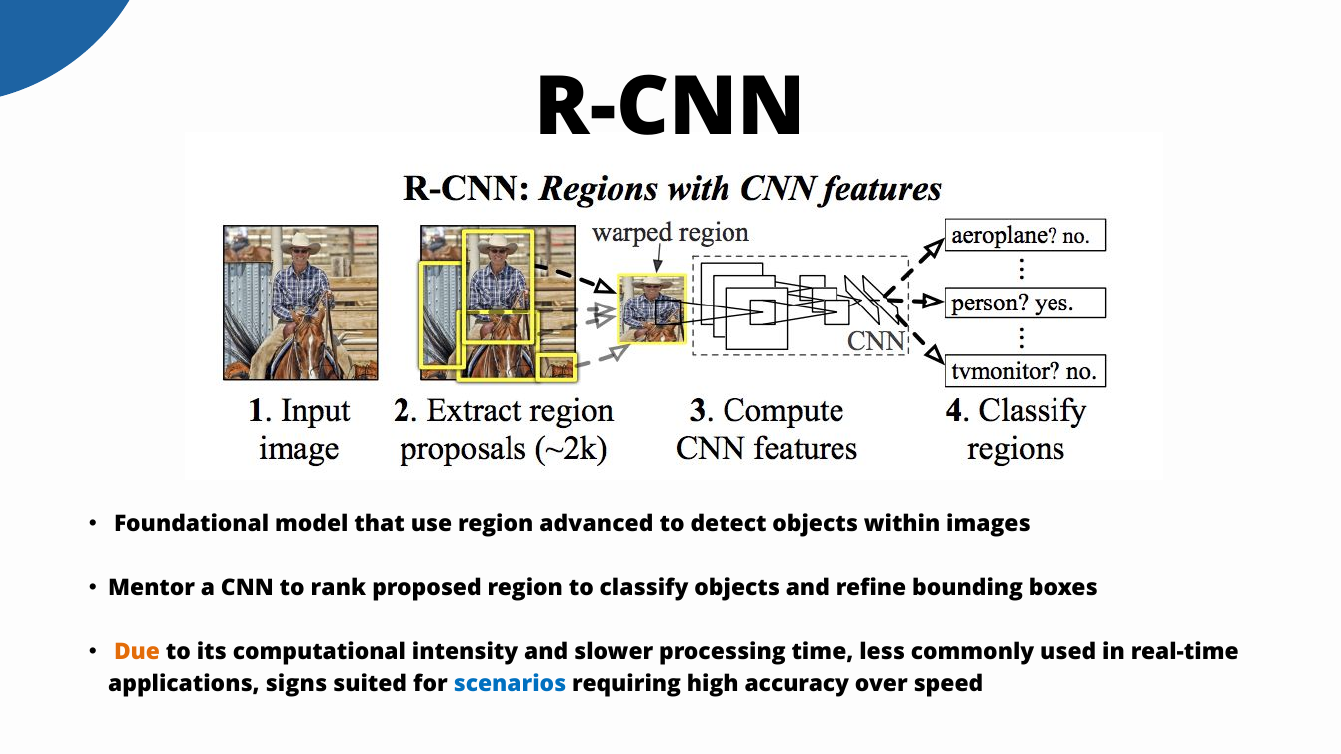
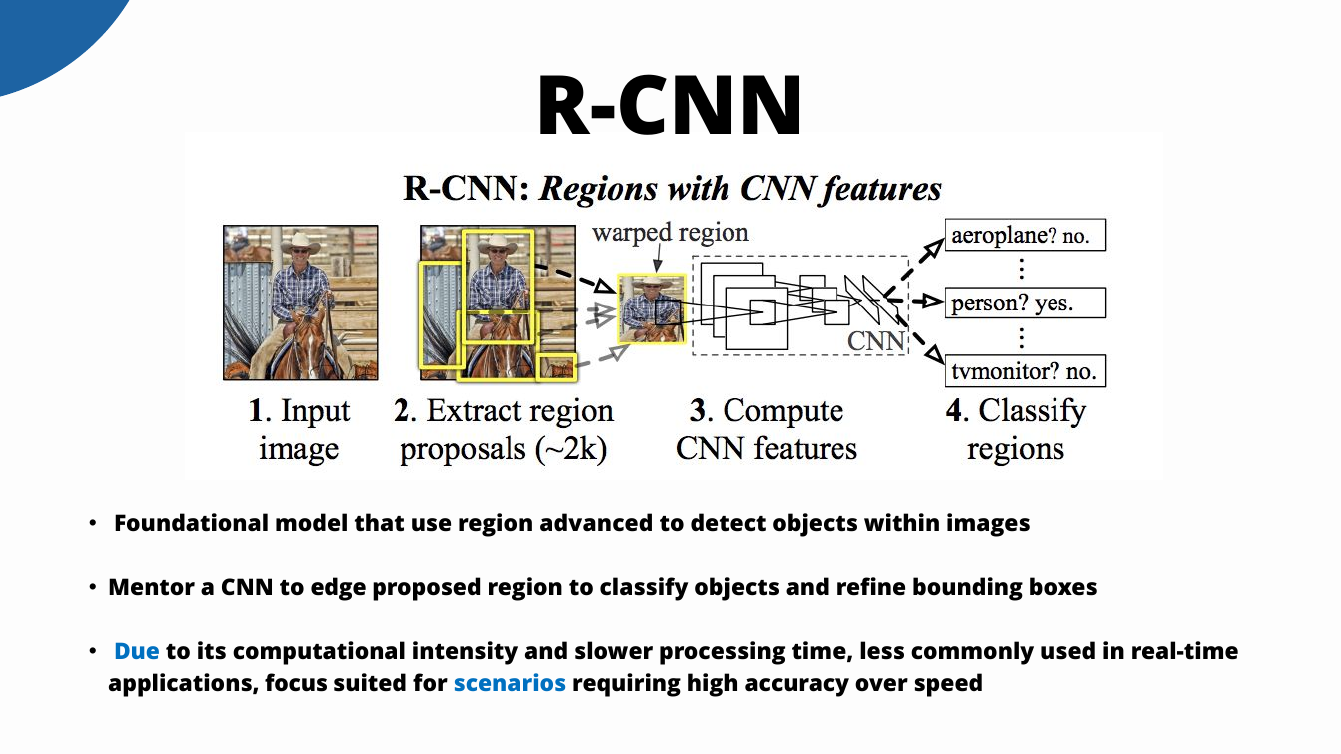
rank: rank -> edge
Due colour: orange -> blue
signs: signs -> focus
